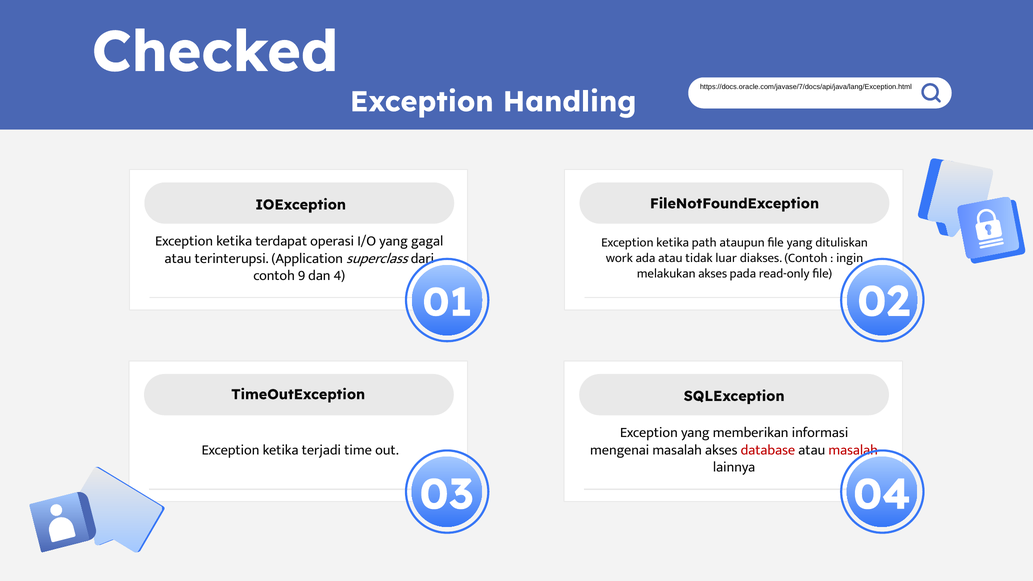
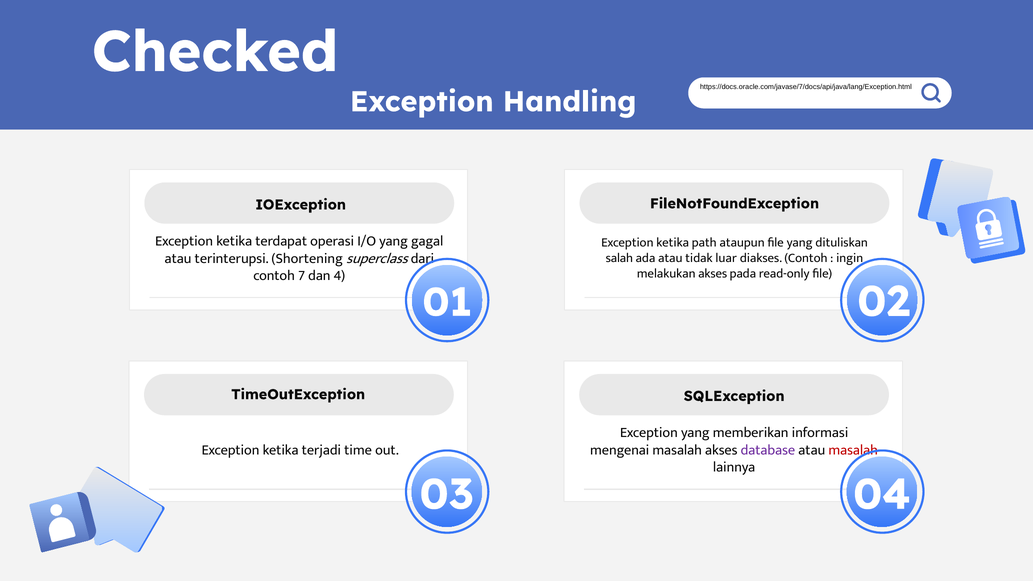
work: work -> salah
Application: Application -> Shortening
9: 9 -> 7
database colour: red -> purple
